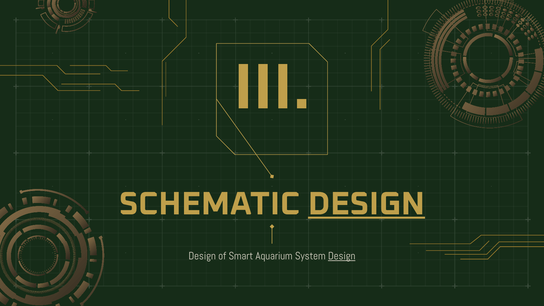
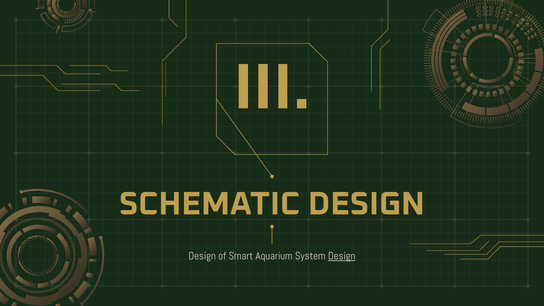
DESIGN at (366, 204) underline: present -> none
